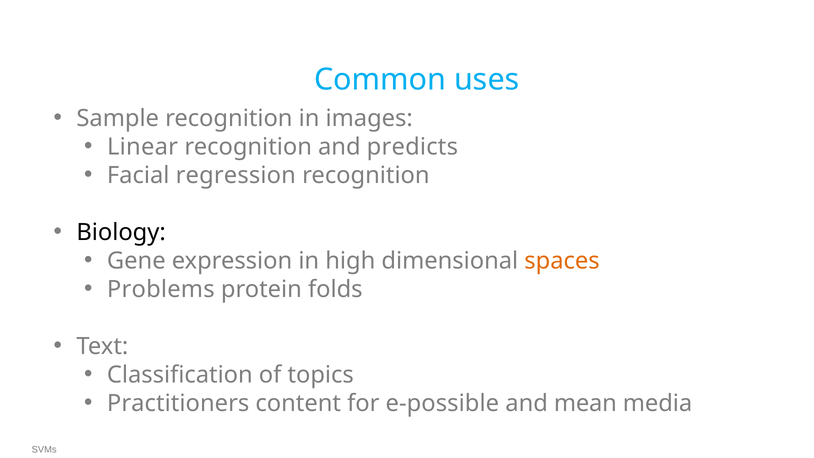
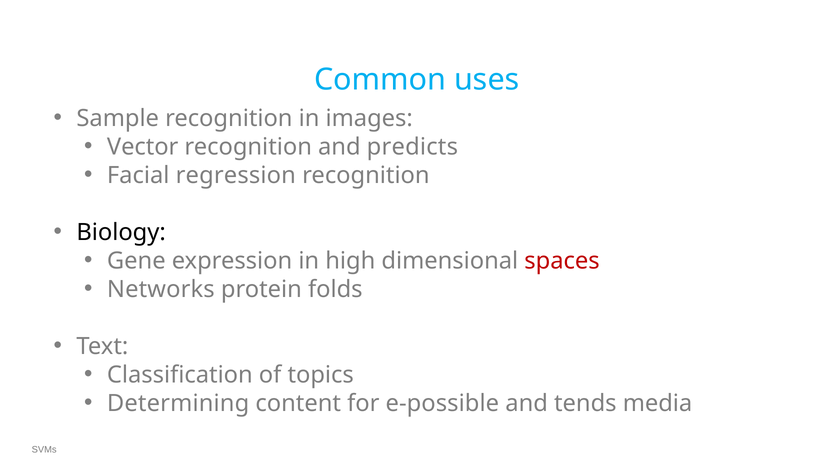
Linear: Linear -> Vector
spaces colour: orange -> red
Problems: Problems -> Networks
Practitioners: Practitioners -> Determining
mean: mean -> tends
